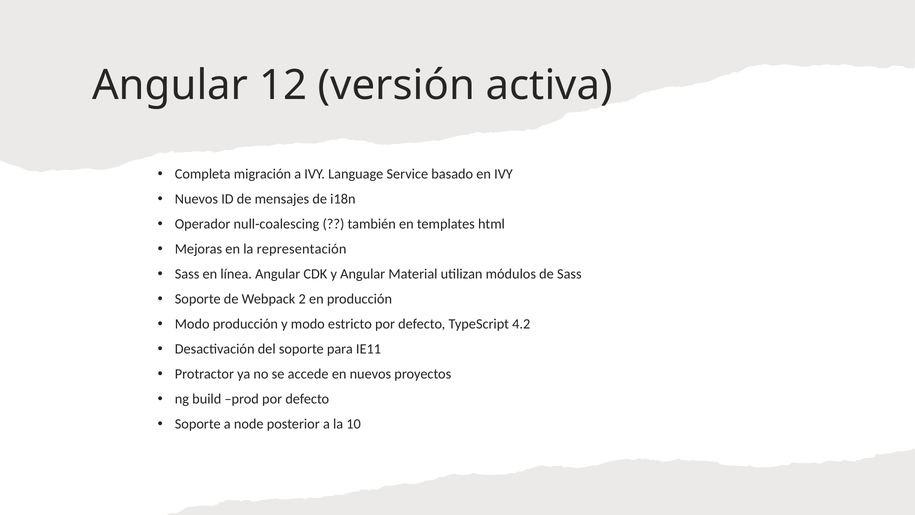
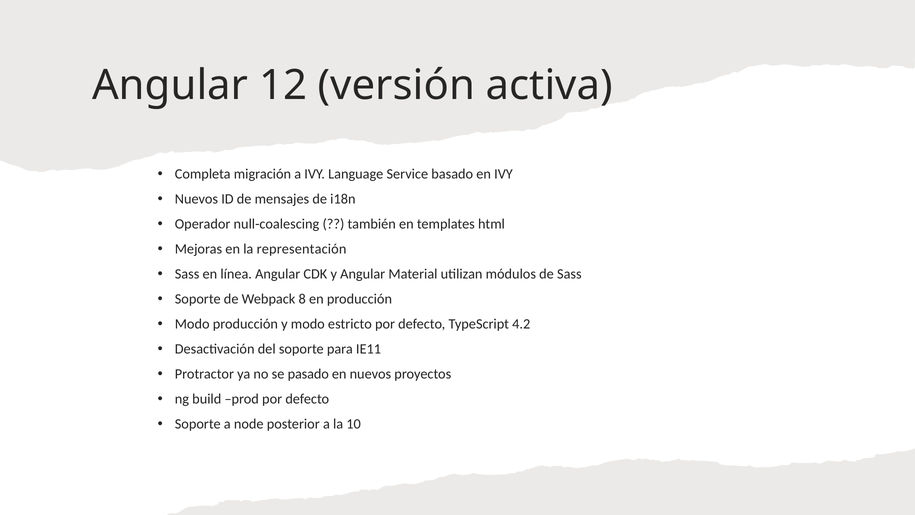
2: 2 -> 8
accede: accede -> pasado
